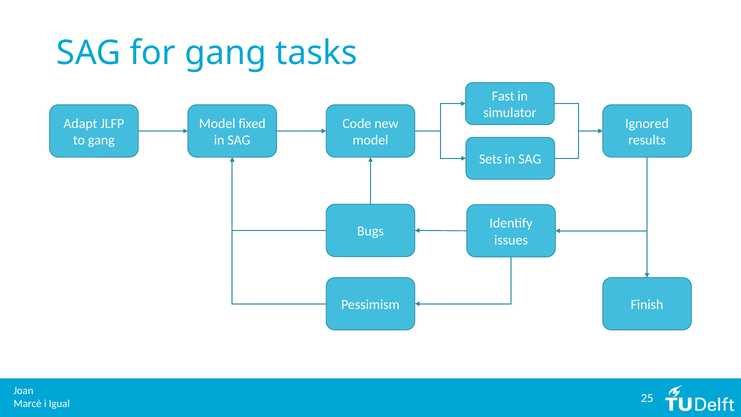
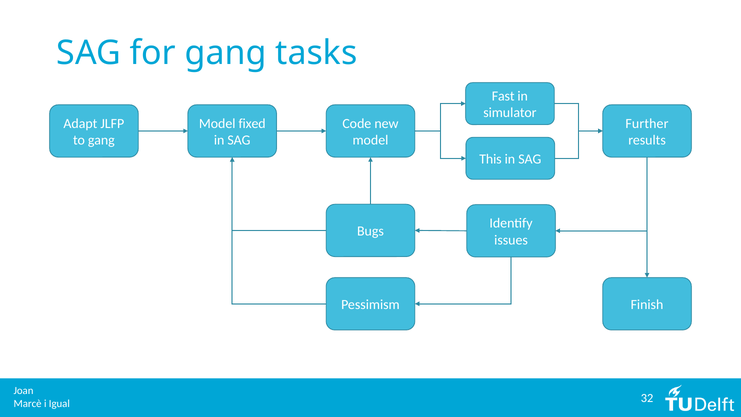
Ignored: Ignored -> Further
Sets: Sets -> This
25: 25 -> 32
